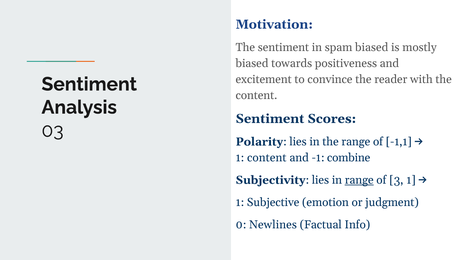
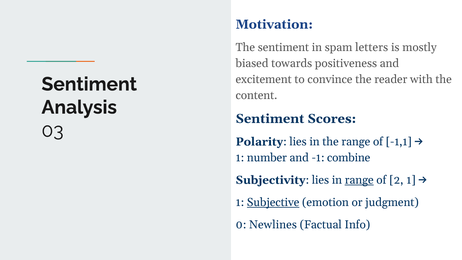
spam biased: biased -> letters
1 content: content -> number
3: 3 -> 2
Subjective underline: none -> present
